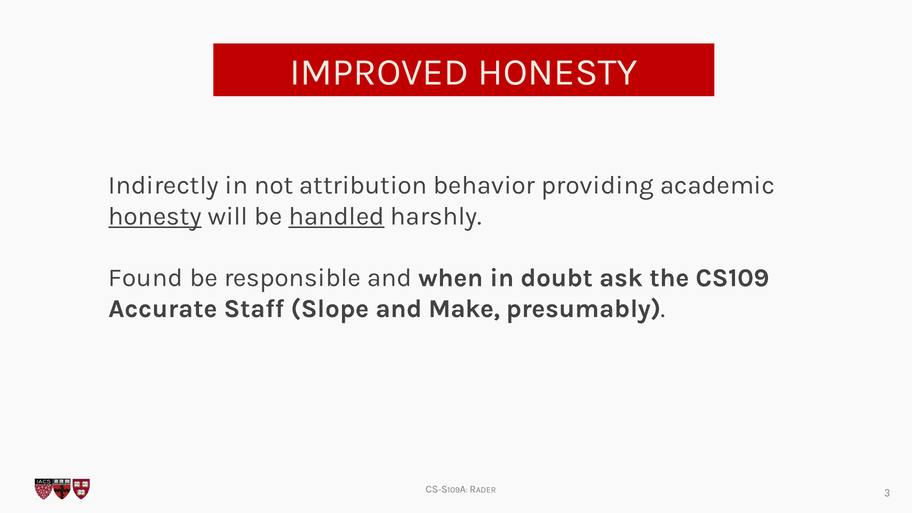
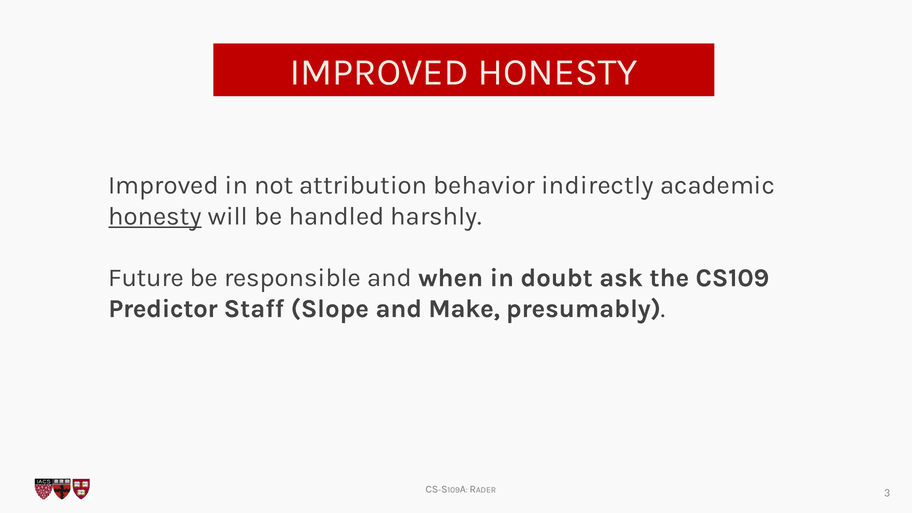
Indirectly at (164, 185): Indirectly -> Improved
providing: providing -> indirectly
handled underline: present -> none
Found: Found -> Future
Accurate: Accurate -> Predictor
